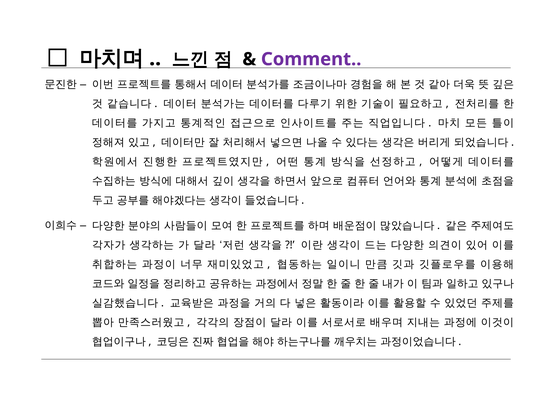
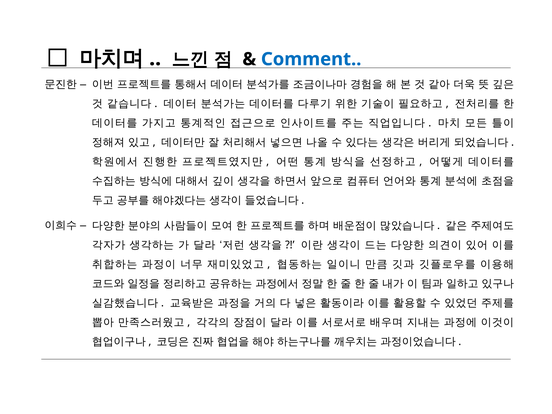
Comment colour: purple -> blue
